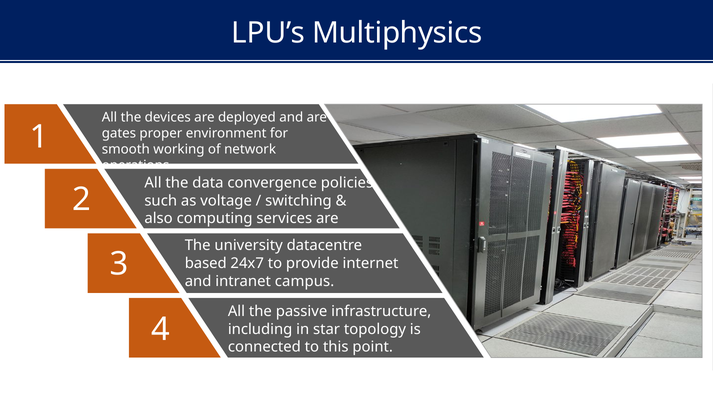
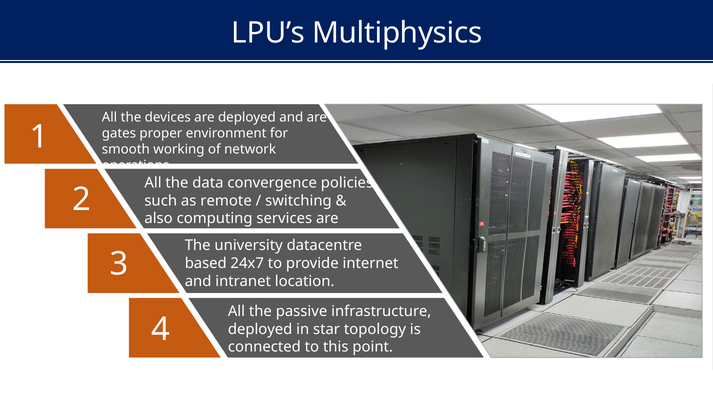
voltage: voltage -> remote
campus: campus -> location
including at (260, 329): including -> deployed
